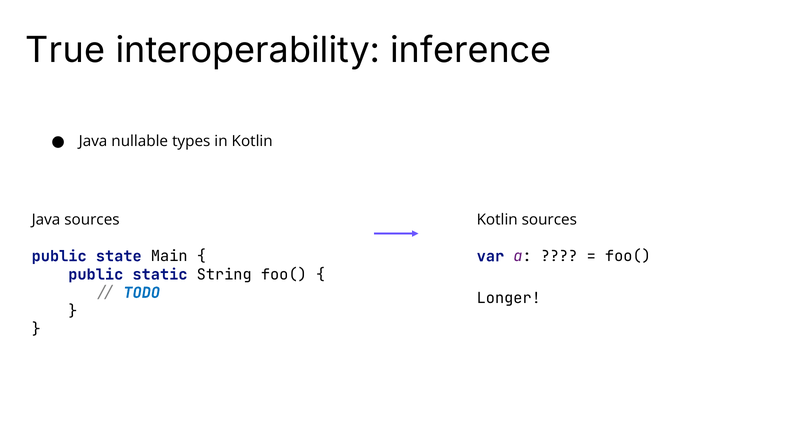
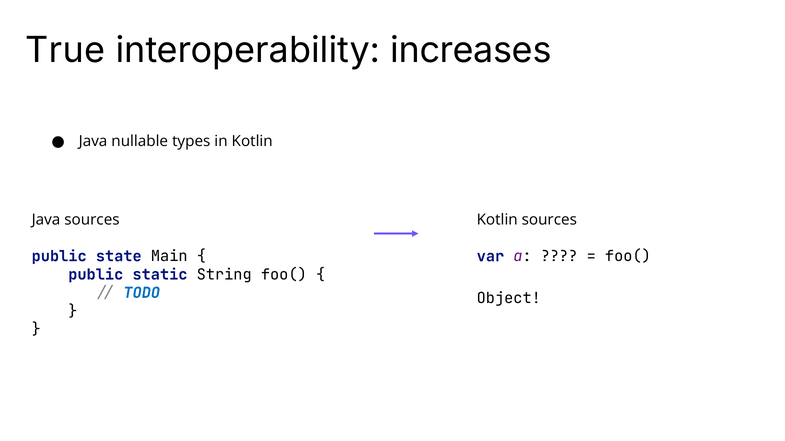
inference: inference -> increases
Longer: Longer -> Object
